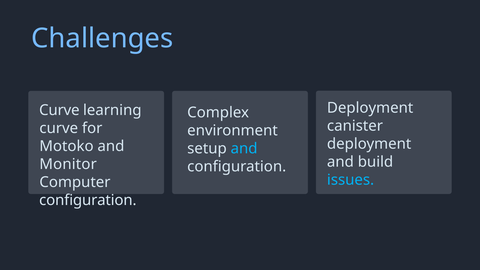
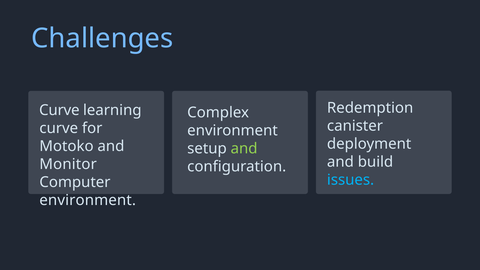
Deployment at (370, 108): Deployment -> Redemption
and at (244, 149) colour: light blue -> light green
configuration at (88, 200): configuration -> environment
